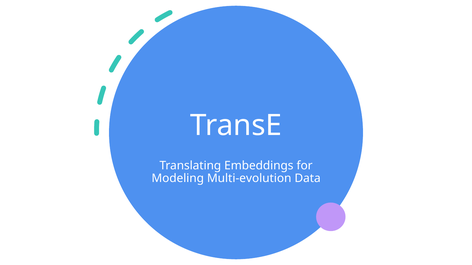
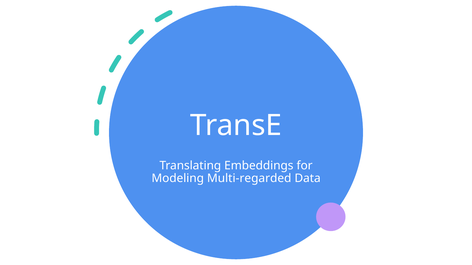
Multi-evolution: Multi-evolution -> Multi-regarded
